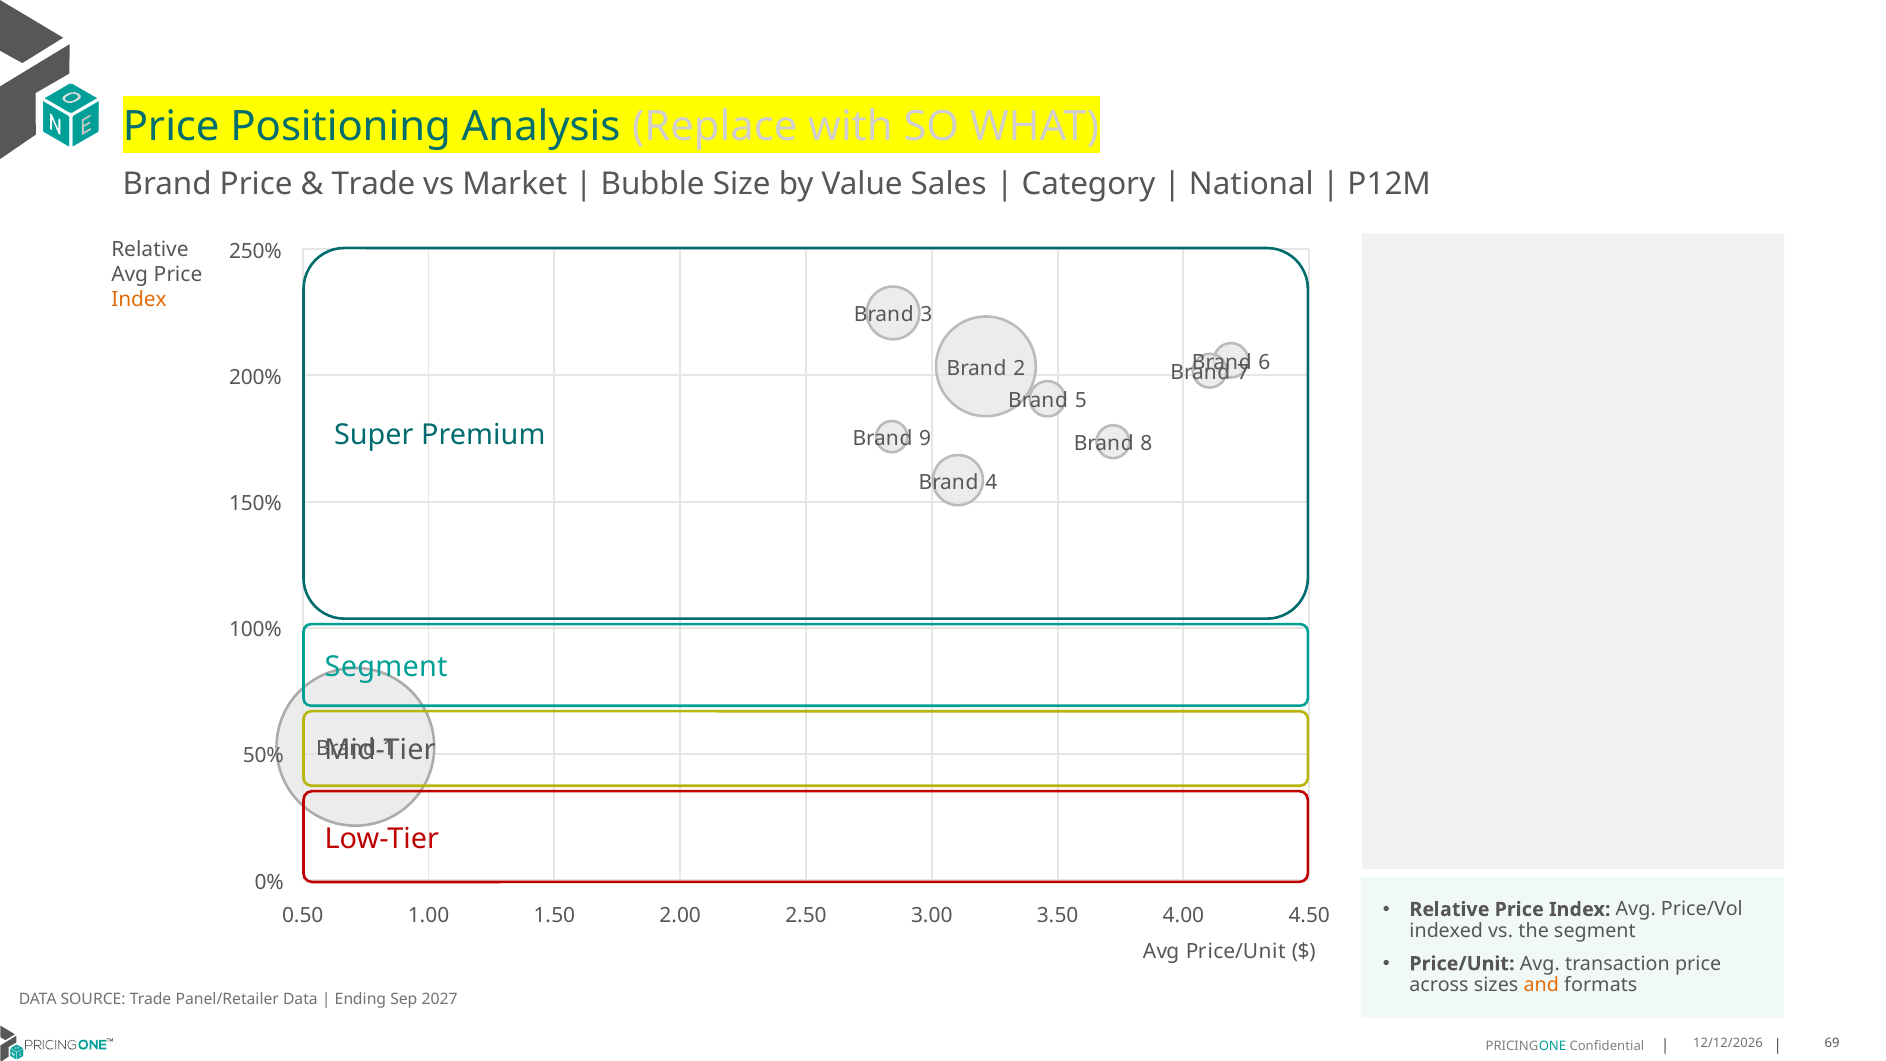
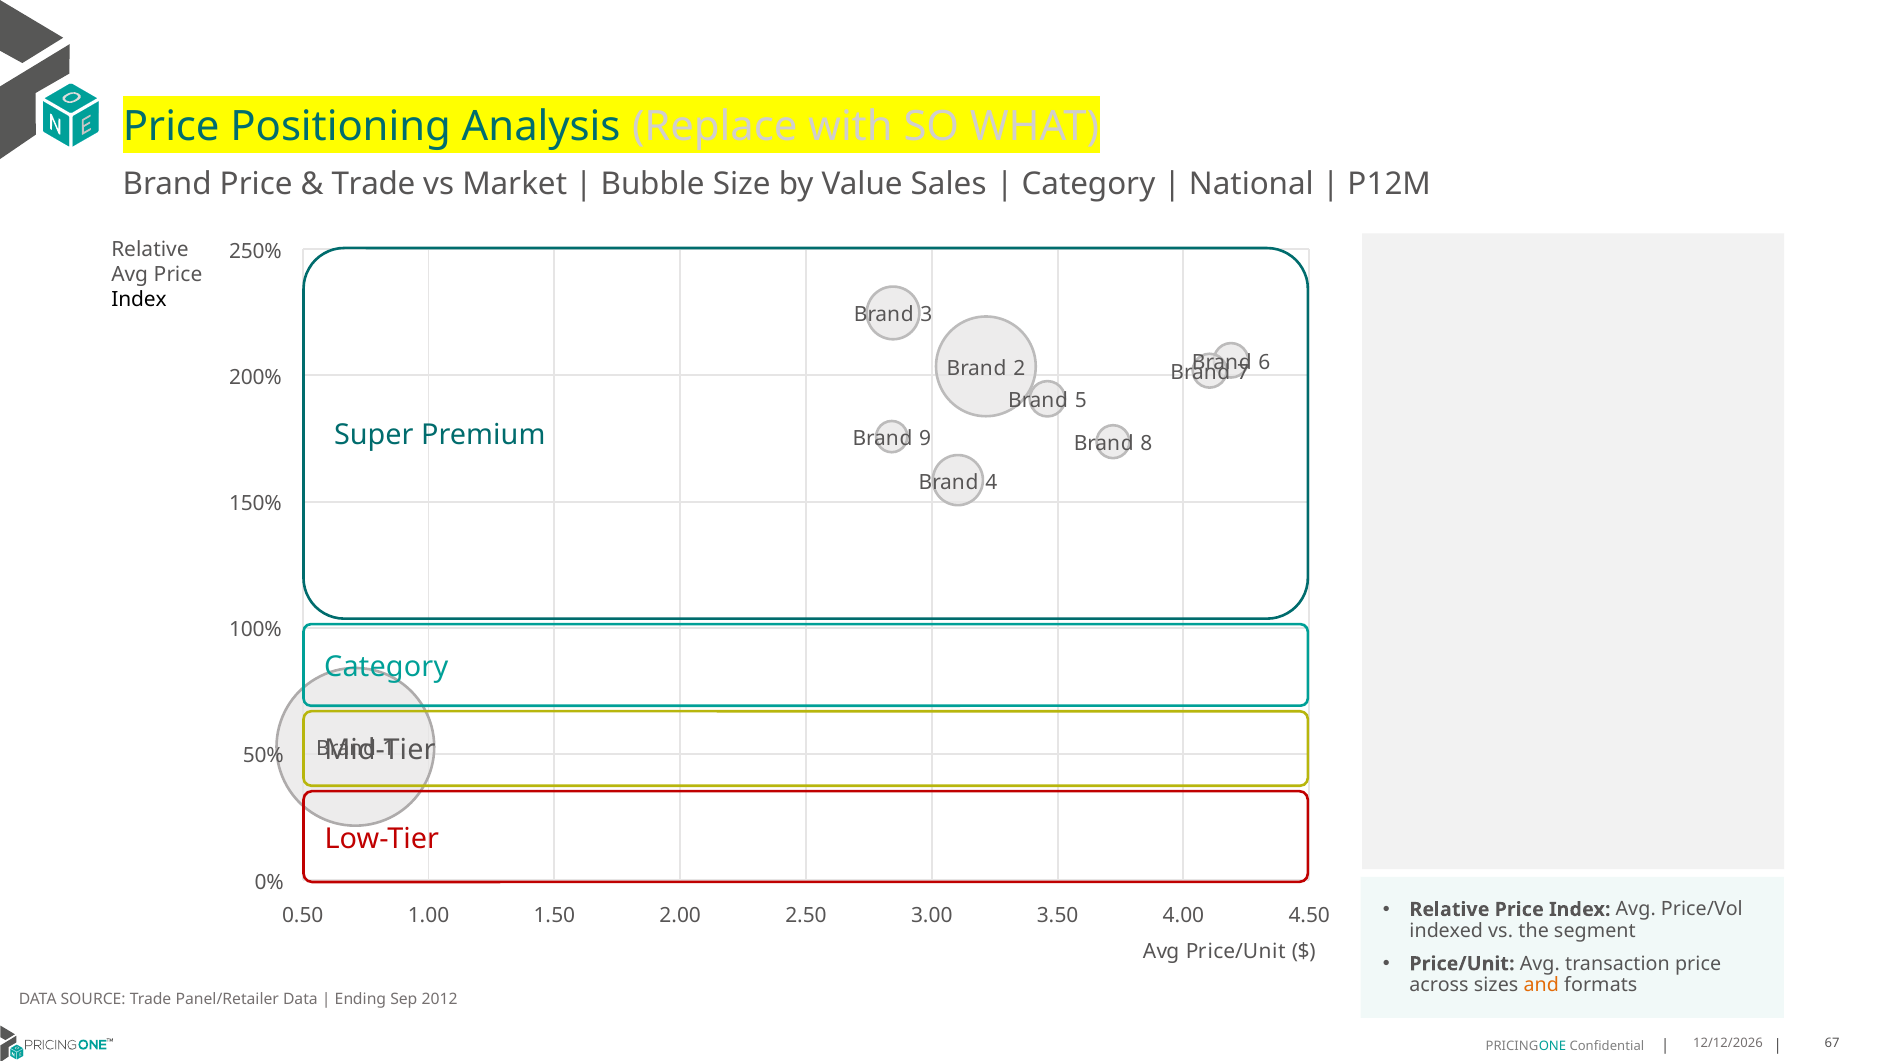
Index at (139, 300) colour: orange -> black
Segment at (386, 667): Segment -> Category
2027: 2027 -> 2012
69: 69 -> 67
